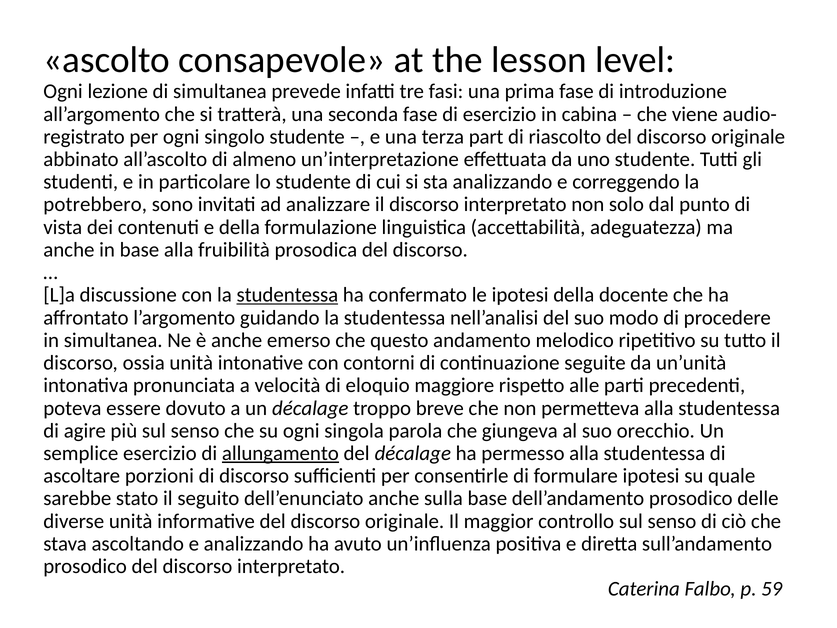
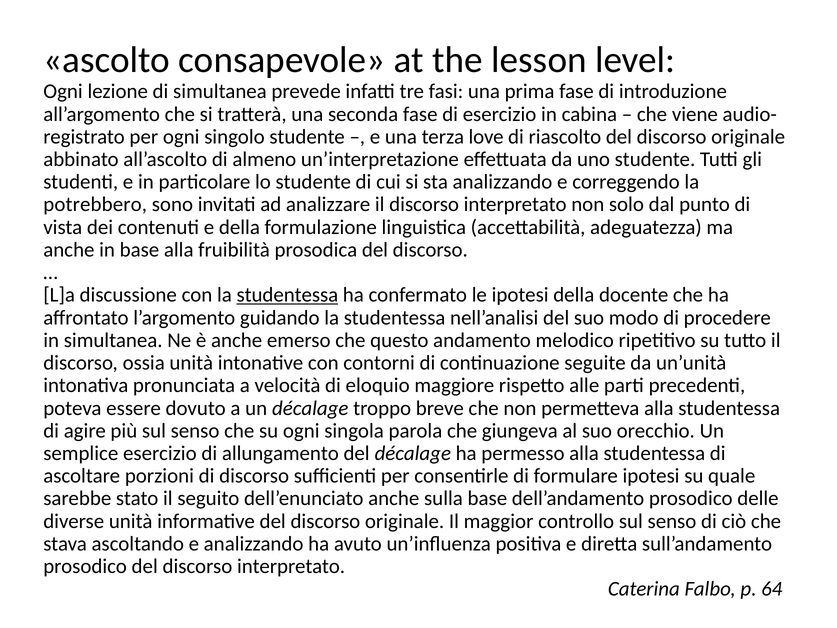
part: part -> love
allungamento underline: present -> none
59: 59 -> 64
